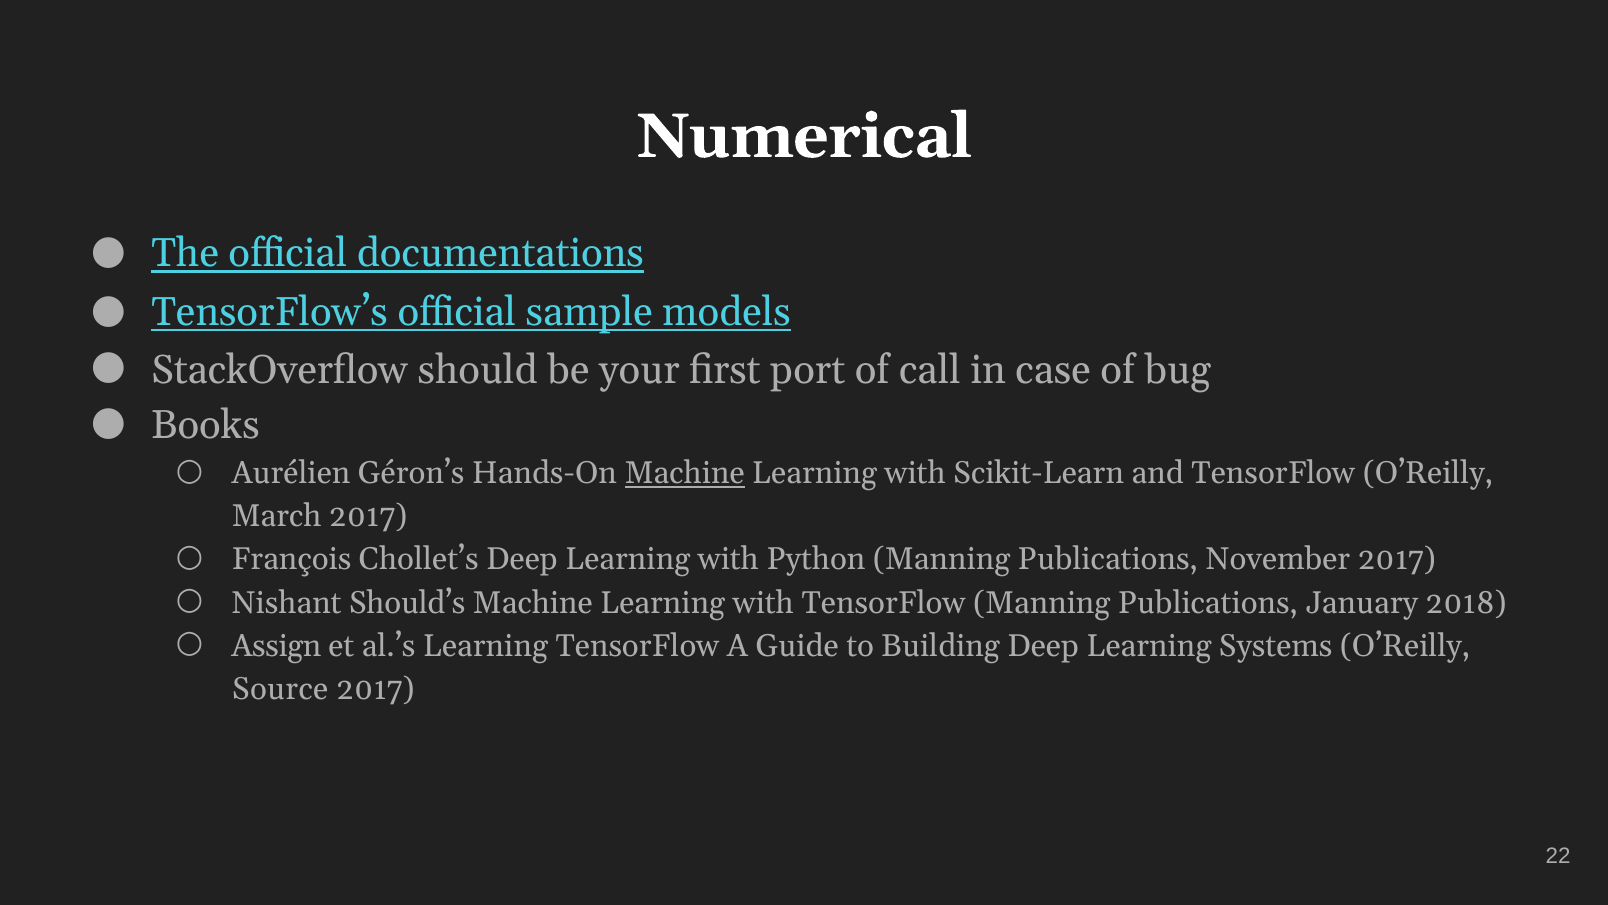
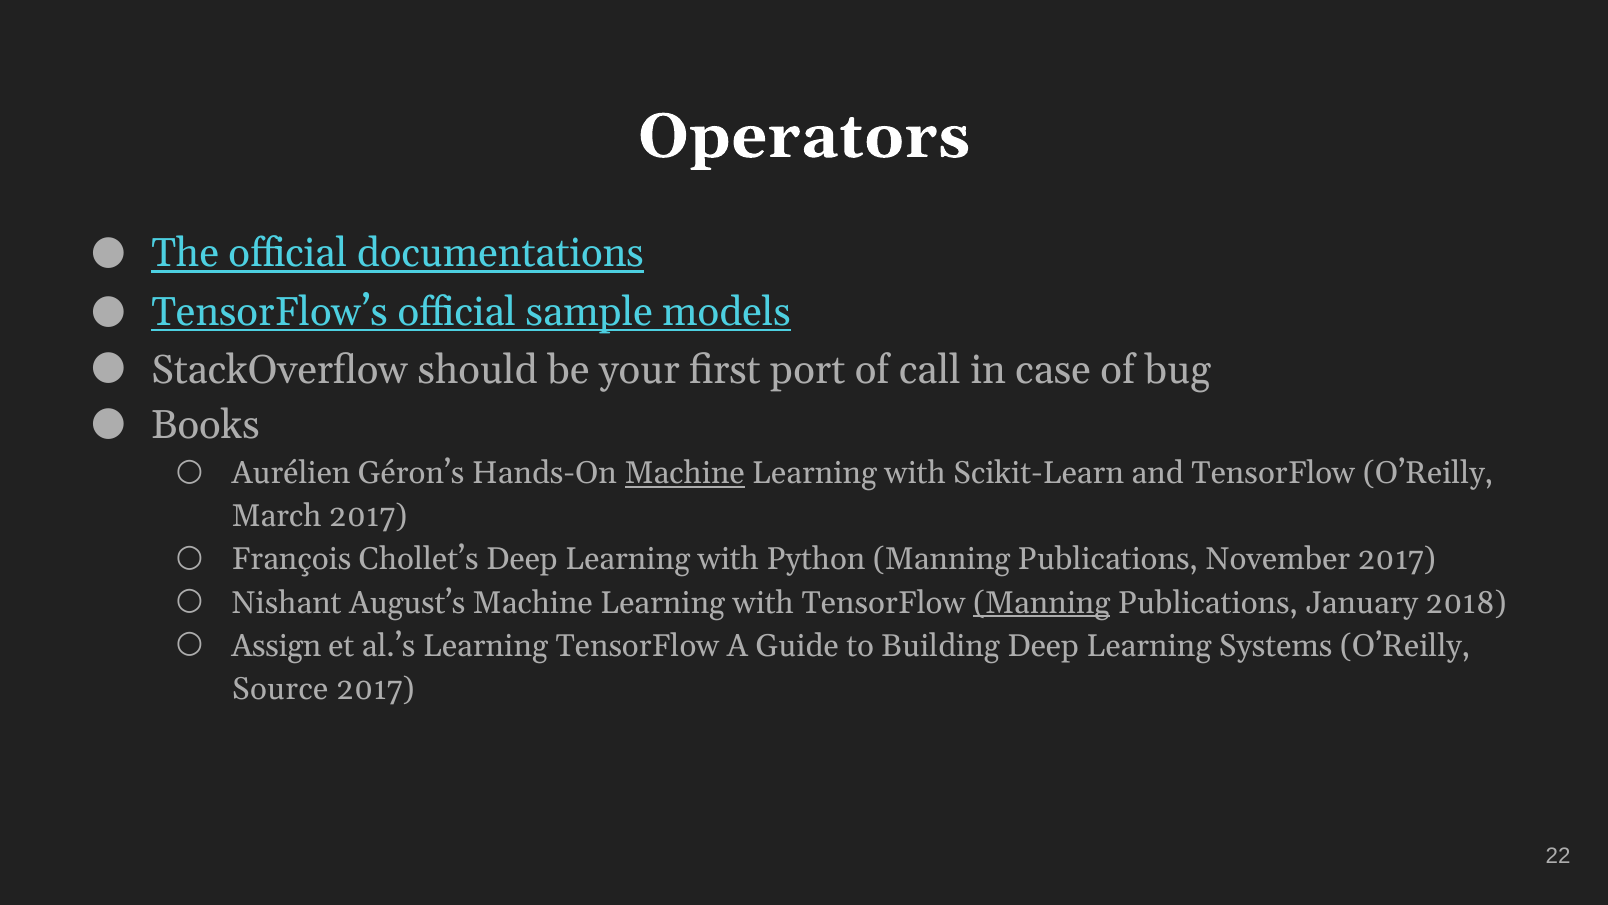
Numerical: Numerical -> Operators
Should’s: Should’s -> August’s
Manning at (1042, 602) underline: none -> present
